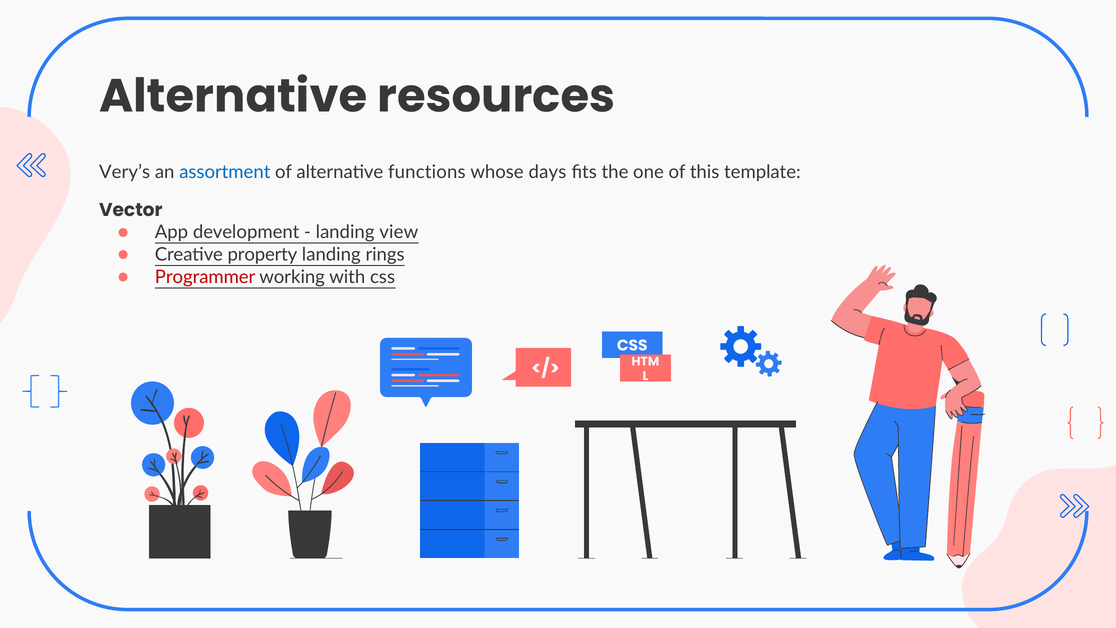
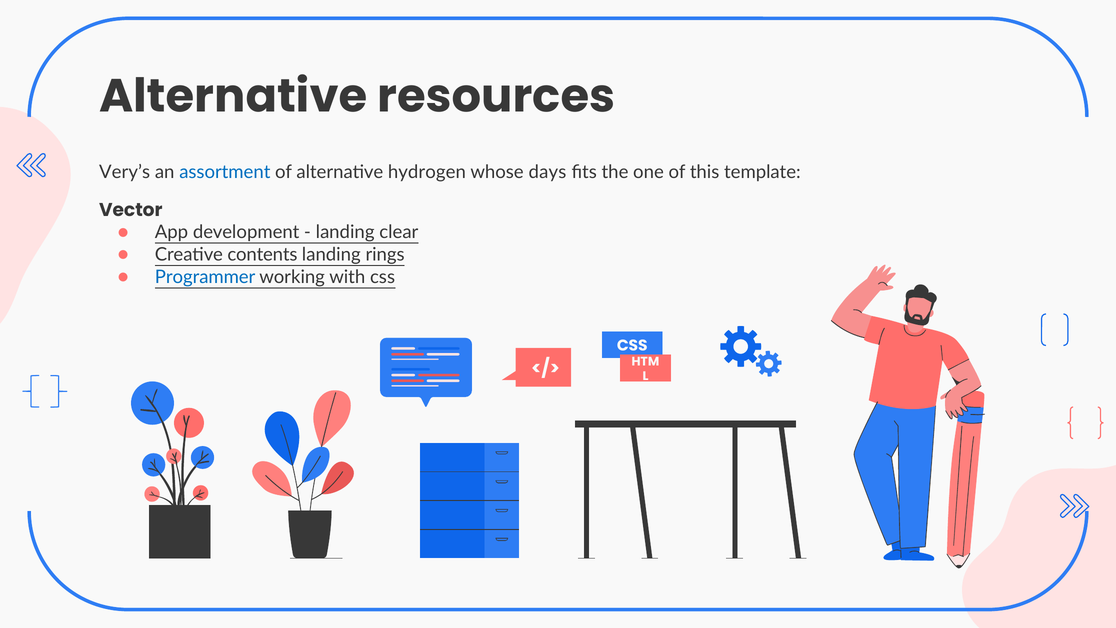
functions: functions -> hydrogen
view: view -> clear
property: property -> contents
Programmer colour: red -> blue
